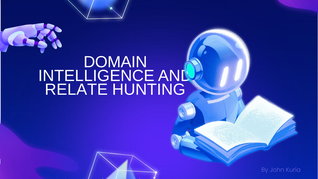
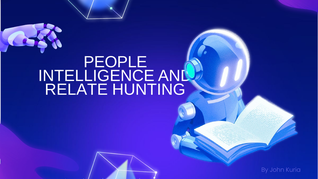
DOMAIN: DOMAIN -> PEOPLE
